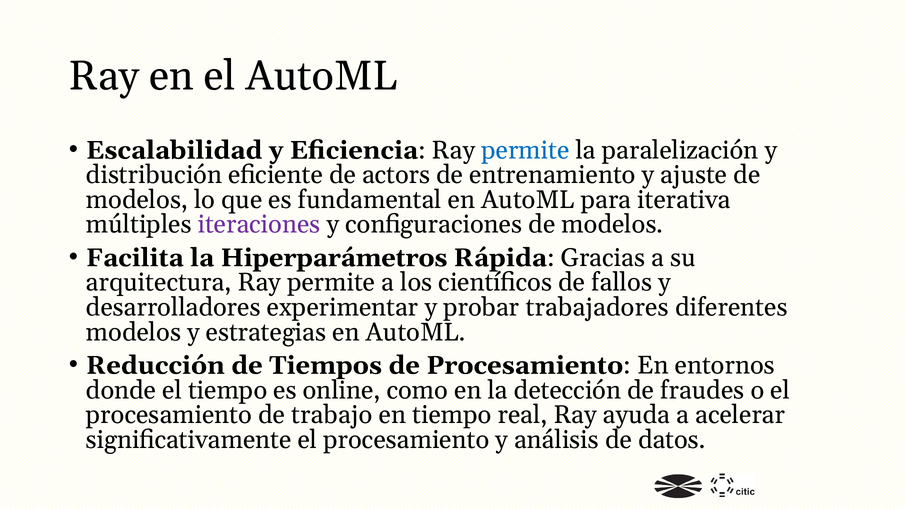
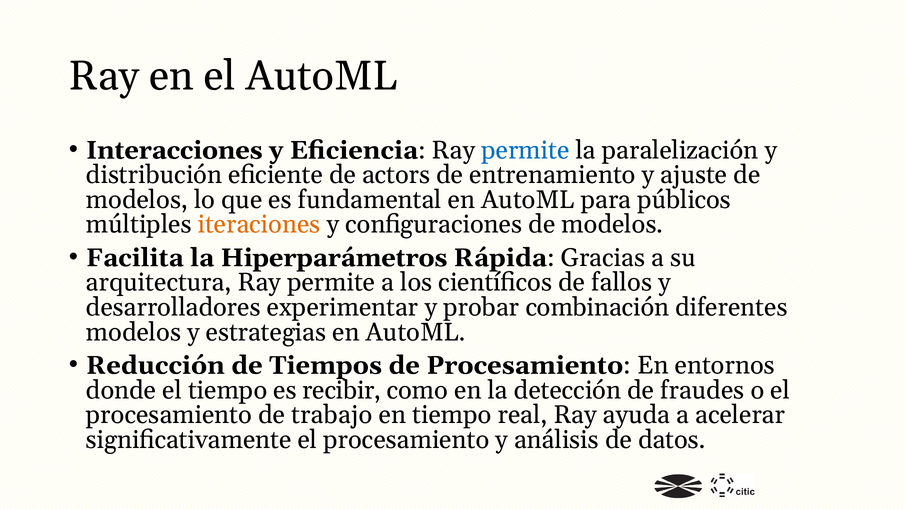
Escalabilidad: Escalabilidad -> Interacciones
iterativa: iterativa -> públicos
iteraciones colour: purple -> orange
trabajadores: trabajadores -> combinación
online: online -> recibir
